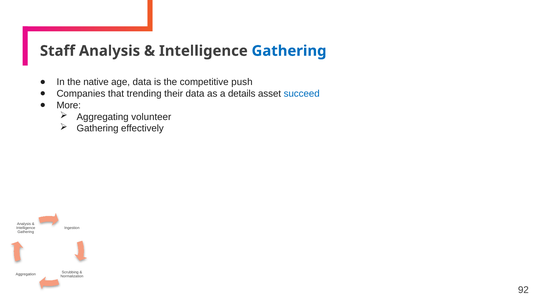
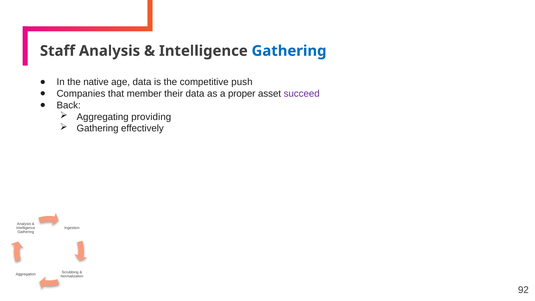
trending: trending -> member
details: details -> proper
succeed colour: blue -> purple
More: More -> Back
volunteer: volunteer -> providing
